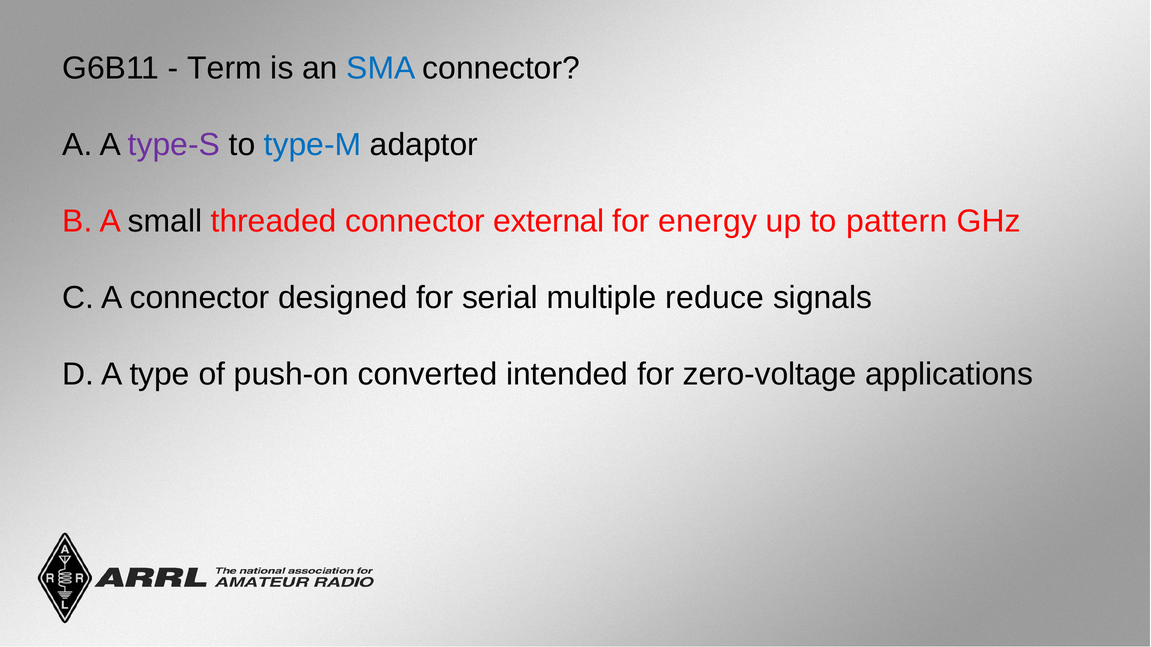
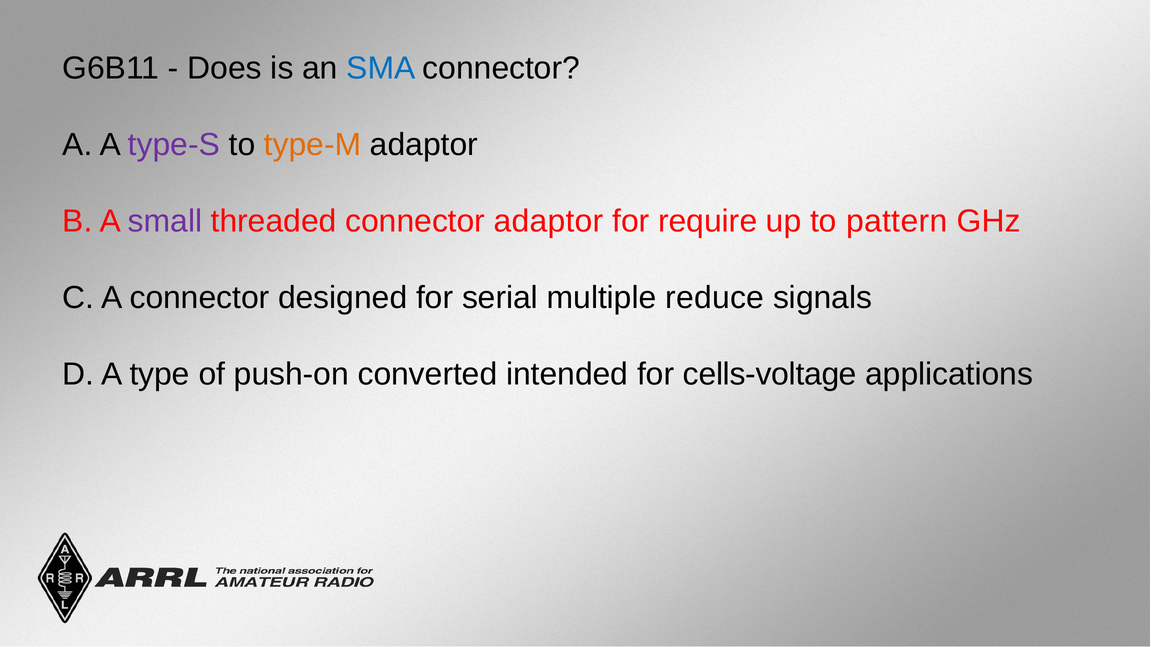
Term: Term -> Does
type-M colour: blue -> orange
small colour: black -> purple
connector external: external -> adaptor
energy: energy -> require
zero-voltage: zero-voltage -> cells-voltage
